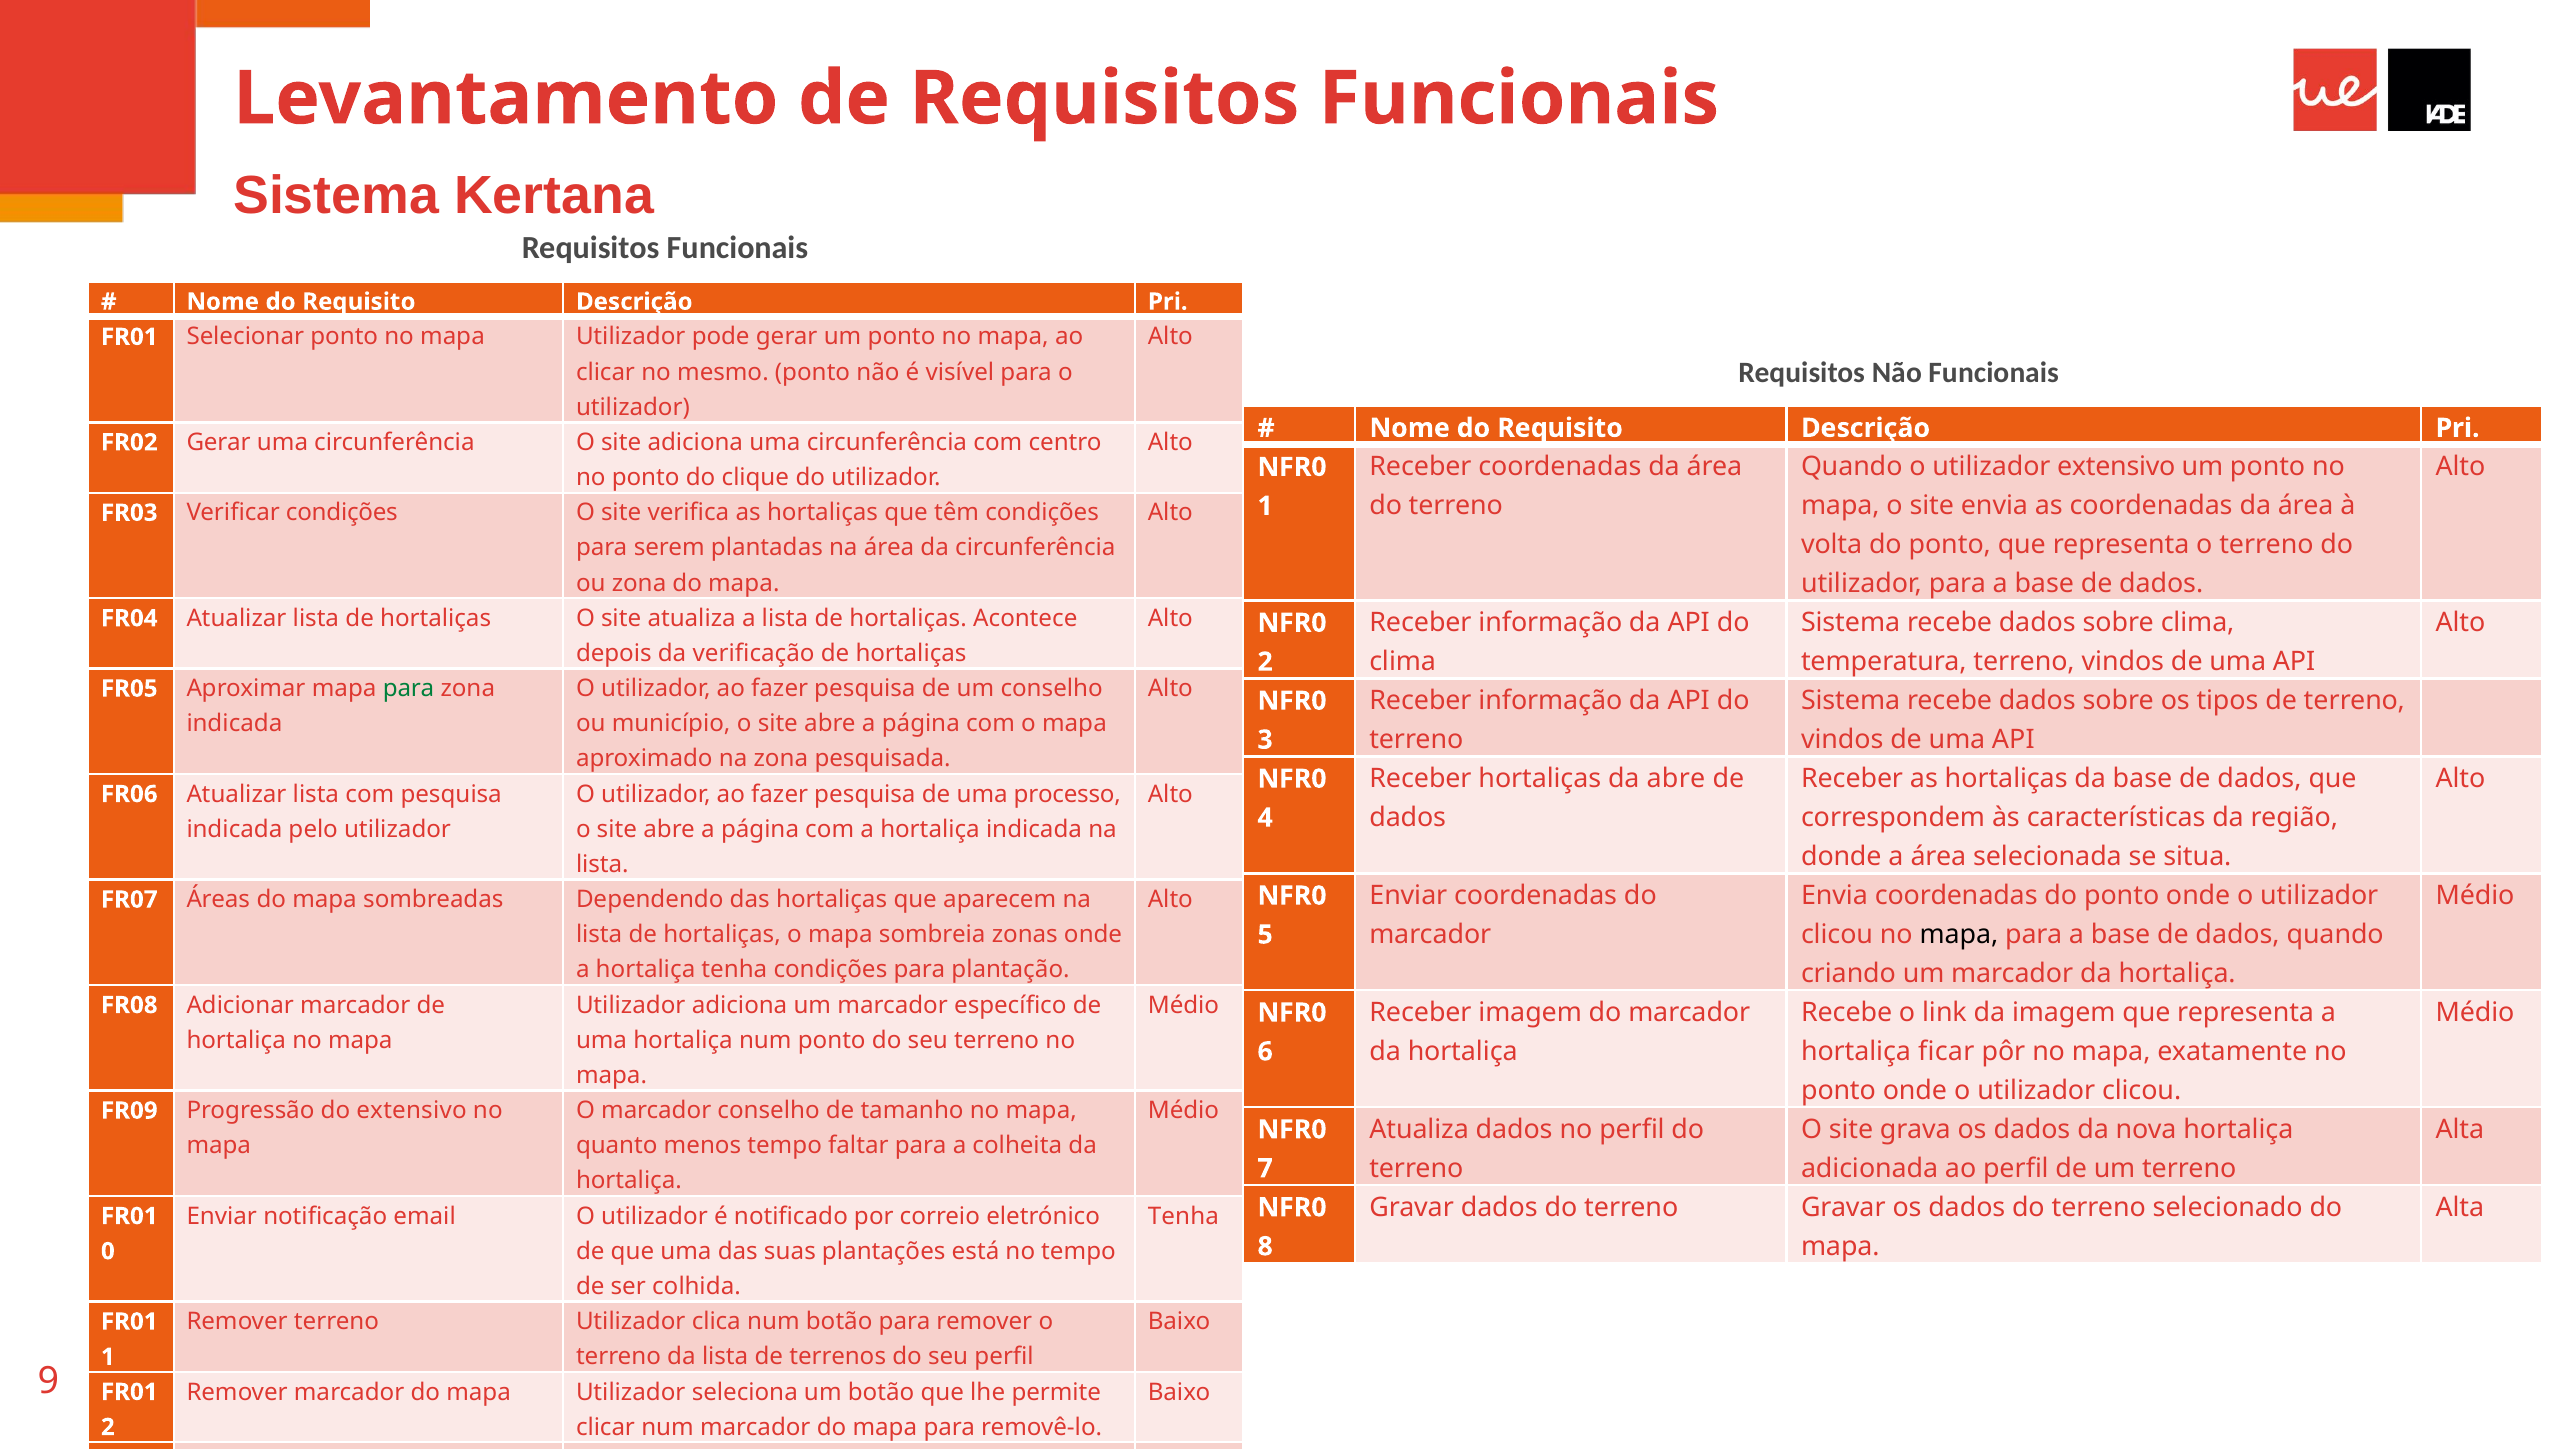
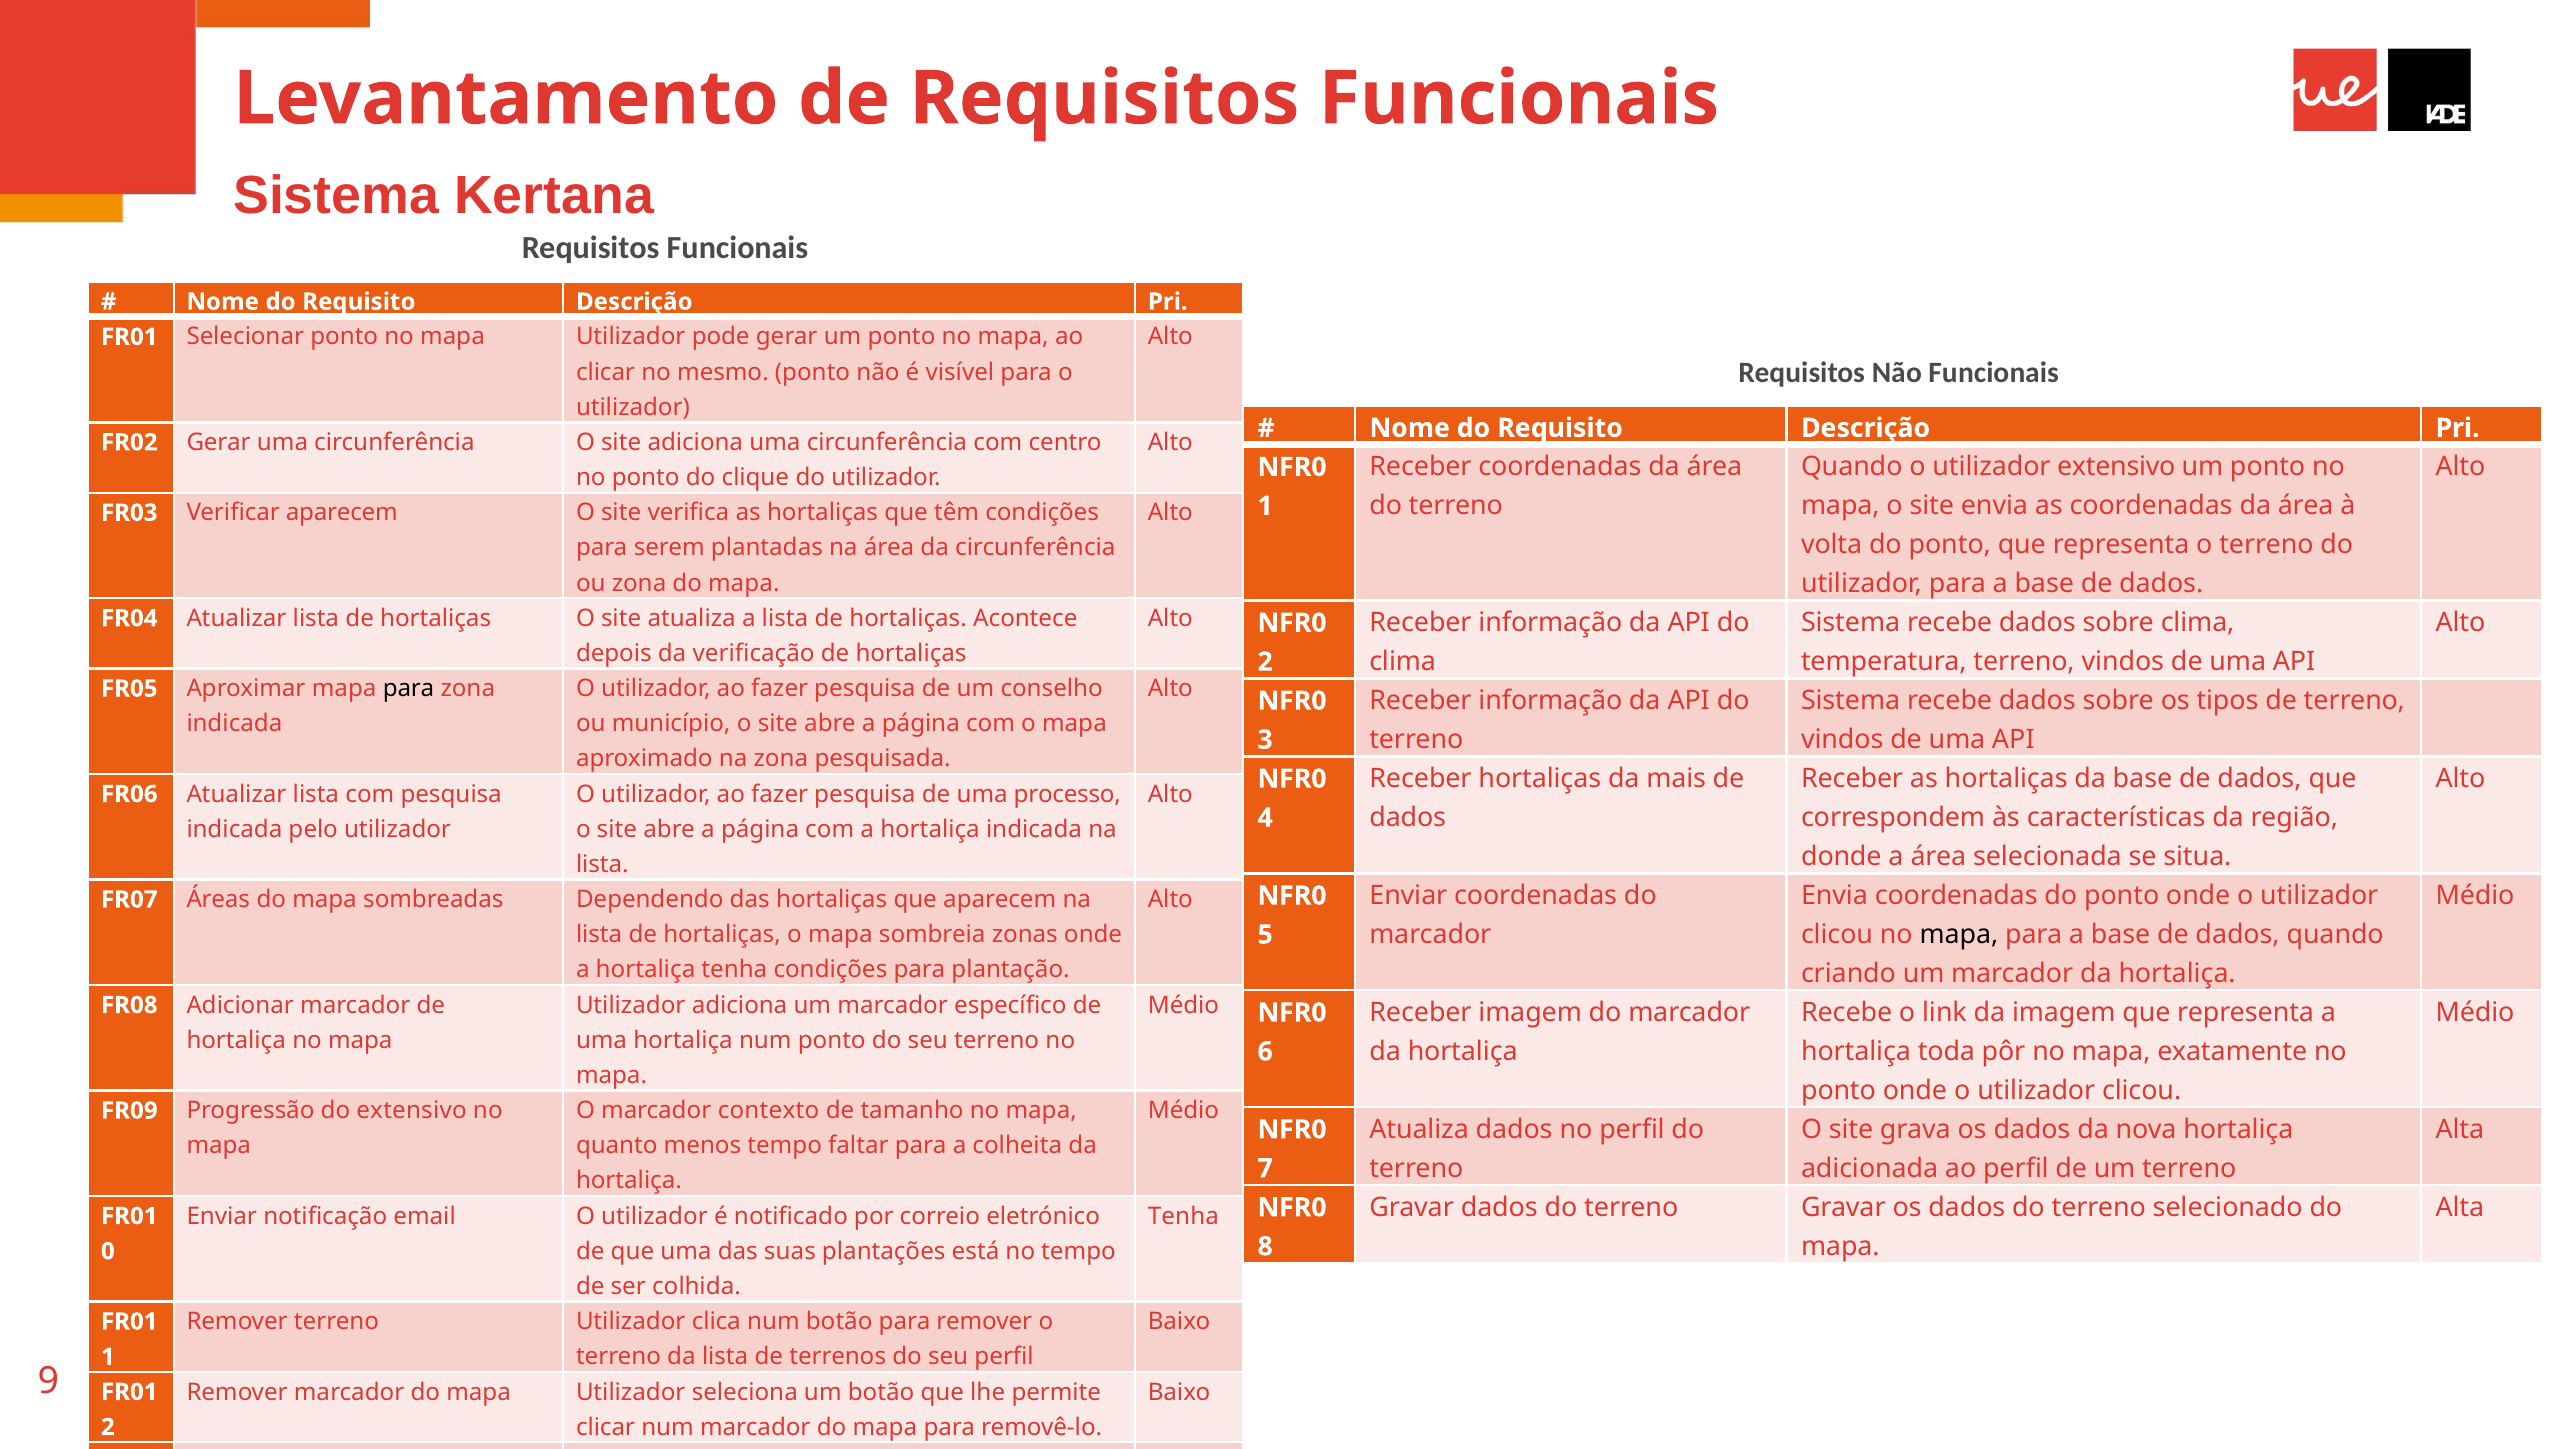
Verificar condições: condições -> aparecem
para at (409, 689) colour: green -> black
da abre: abre -> mais
ficar: ficar -> toda
marcador conselho: conselho -> contexto
